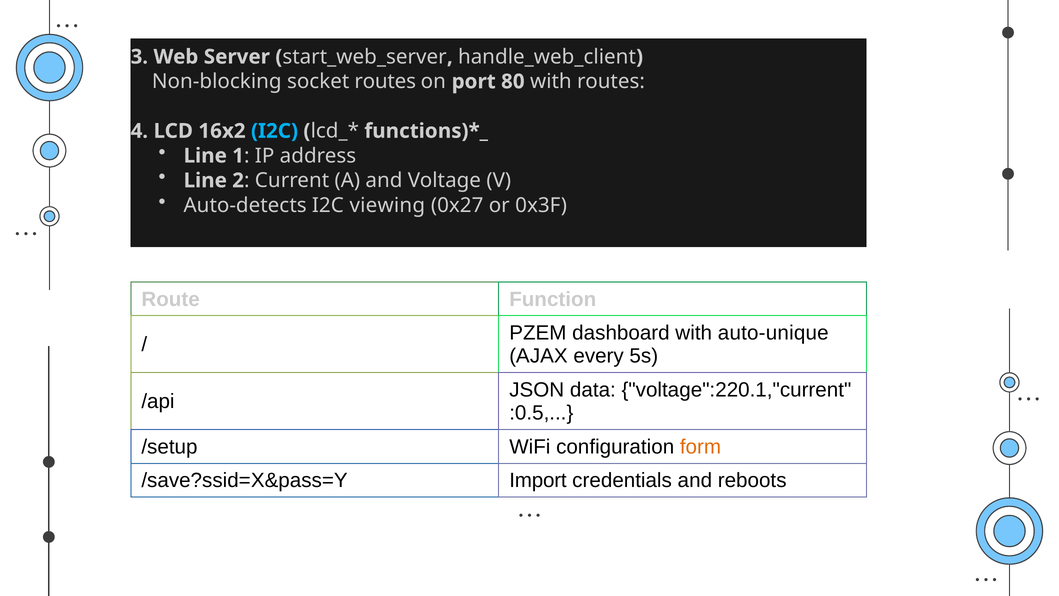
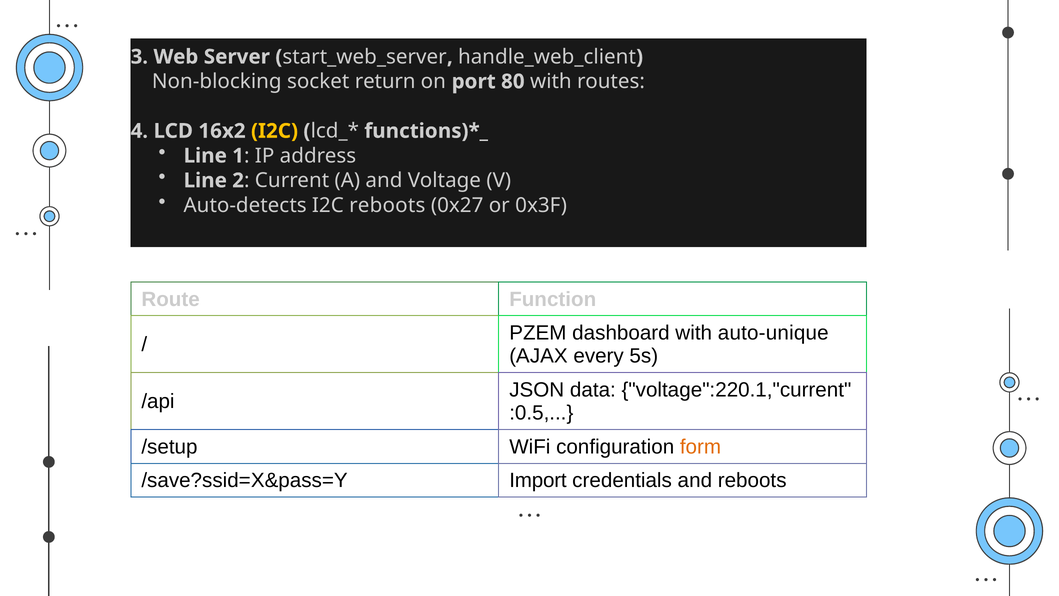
socket routes: routes -> return
I2C at (275, 131) colour: light blue -> yellow
I2C viewing: viewing -> reboots
